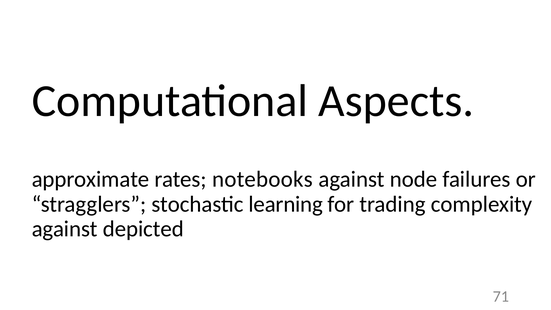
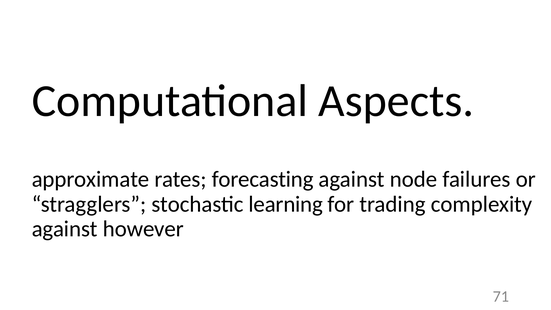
notebooks: notebooks -> forecasting
depicted: depicted -> however
